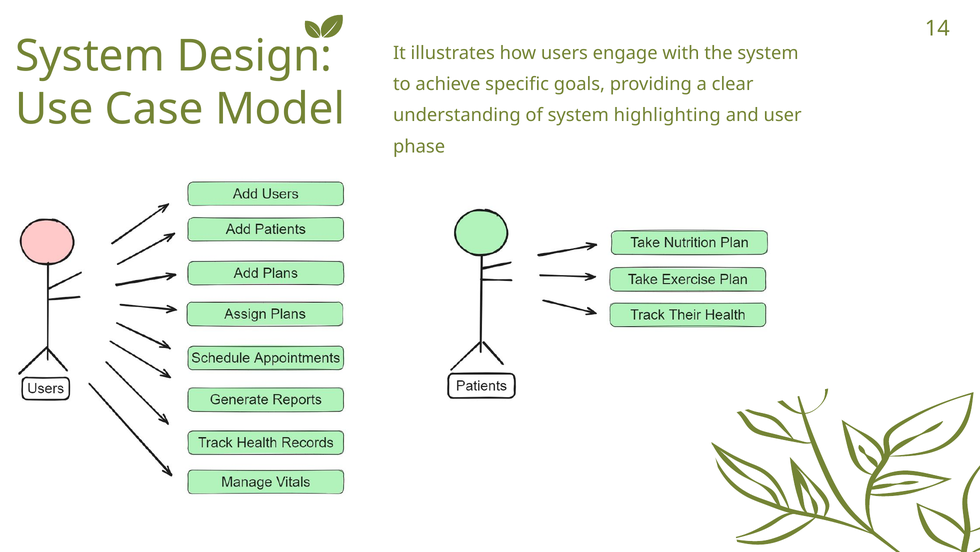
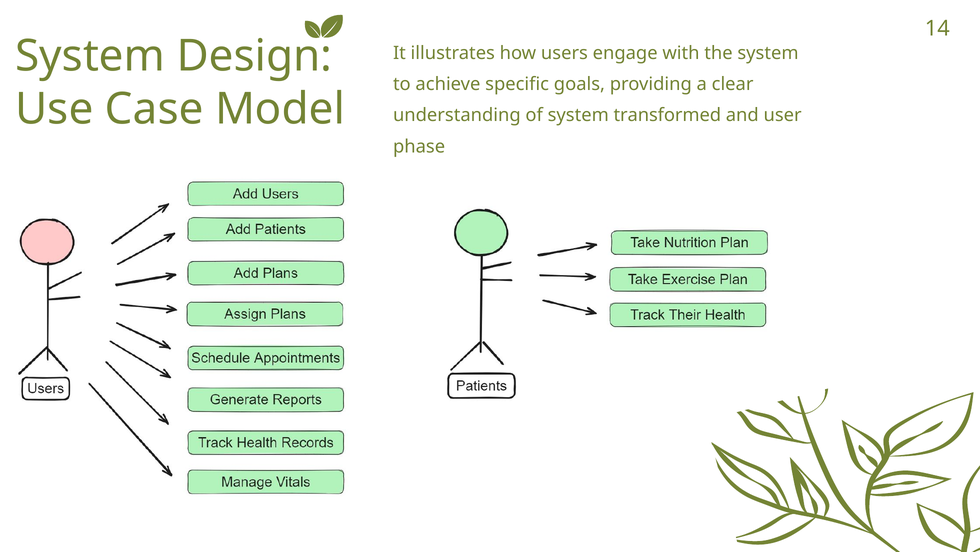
highlighting: highlighting -> transformed
